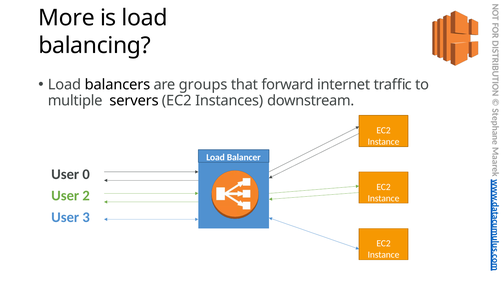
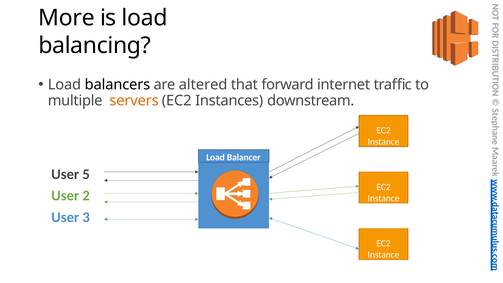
groups: groups -> altered
servers colour: black -> orange
0: 0 -> 5
